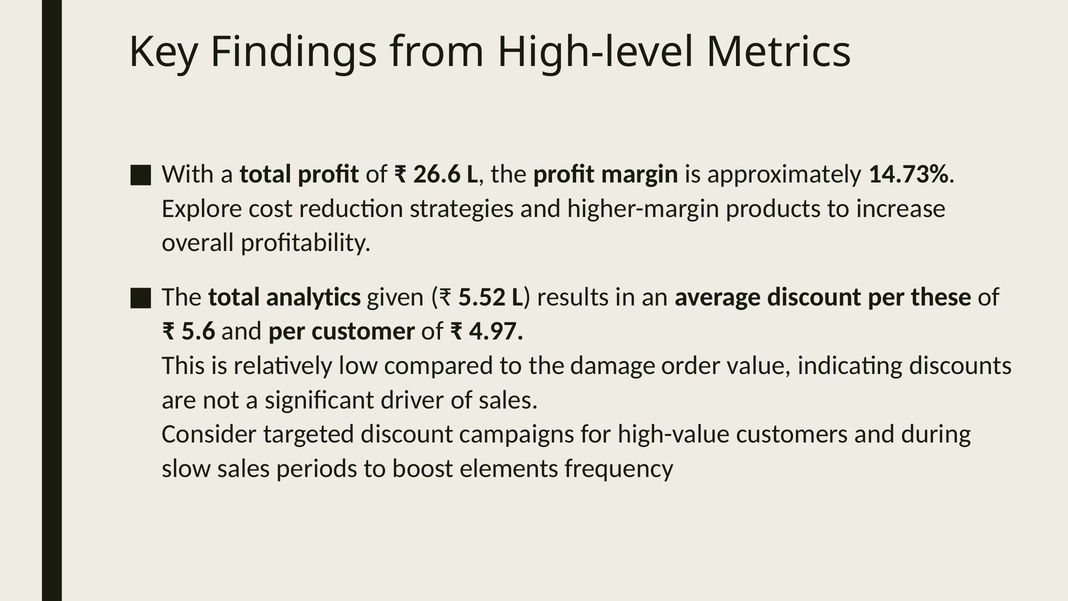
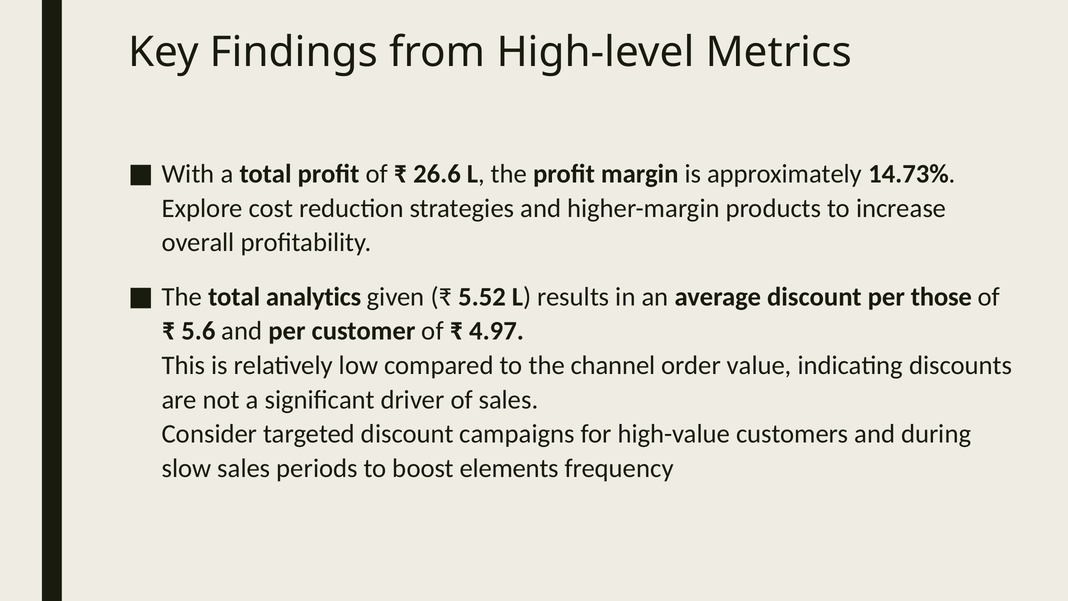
these: these -> those
damage: damage -> channel
